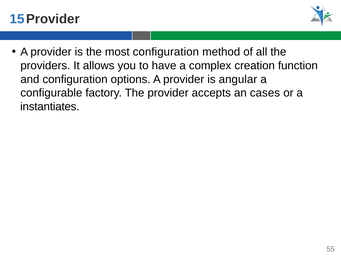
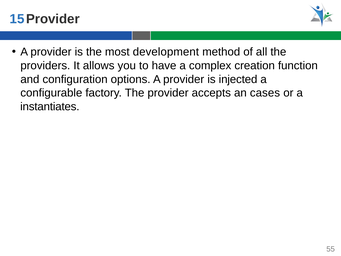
most configuration: configuration -> development
angular: angular -> injected
